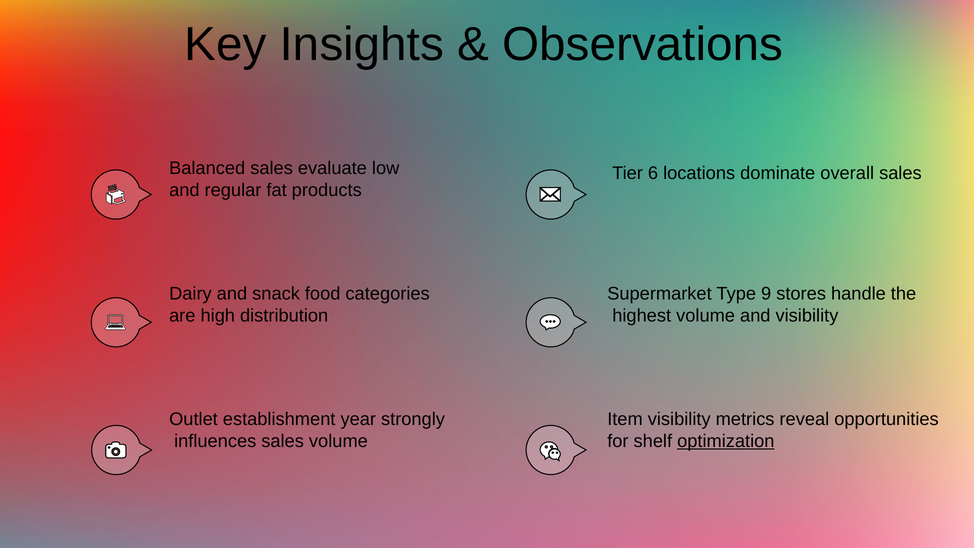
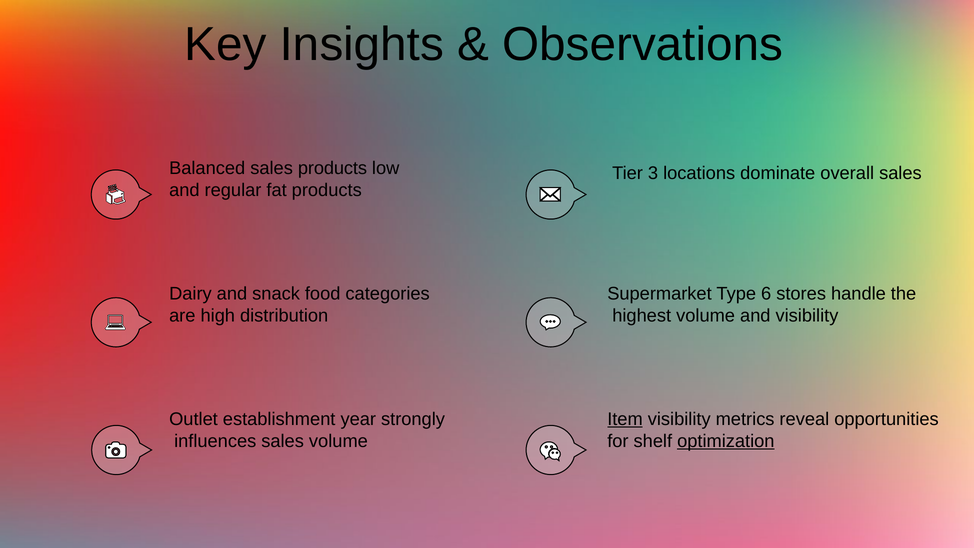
sales evaluate: evaluate -> products
6: 6 -> 3
9: 9 -> 6
Item underline: none -> present
